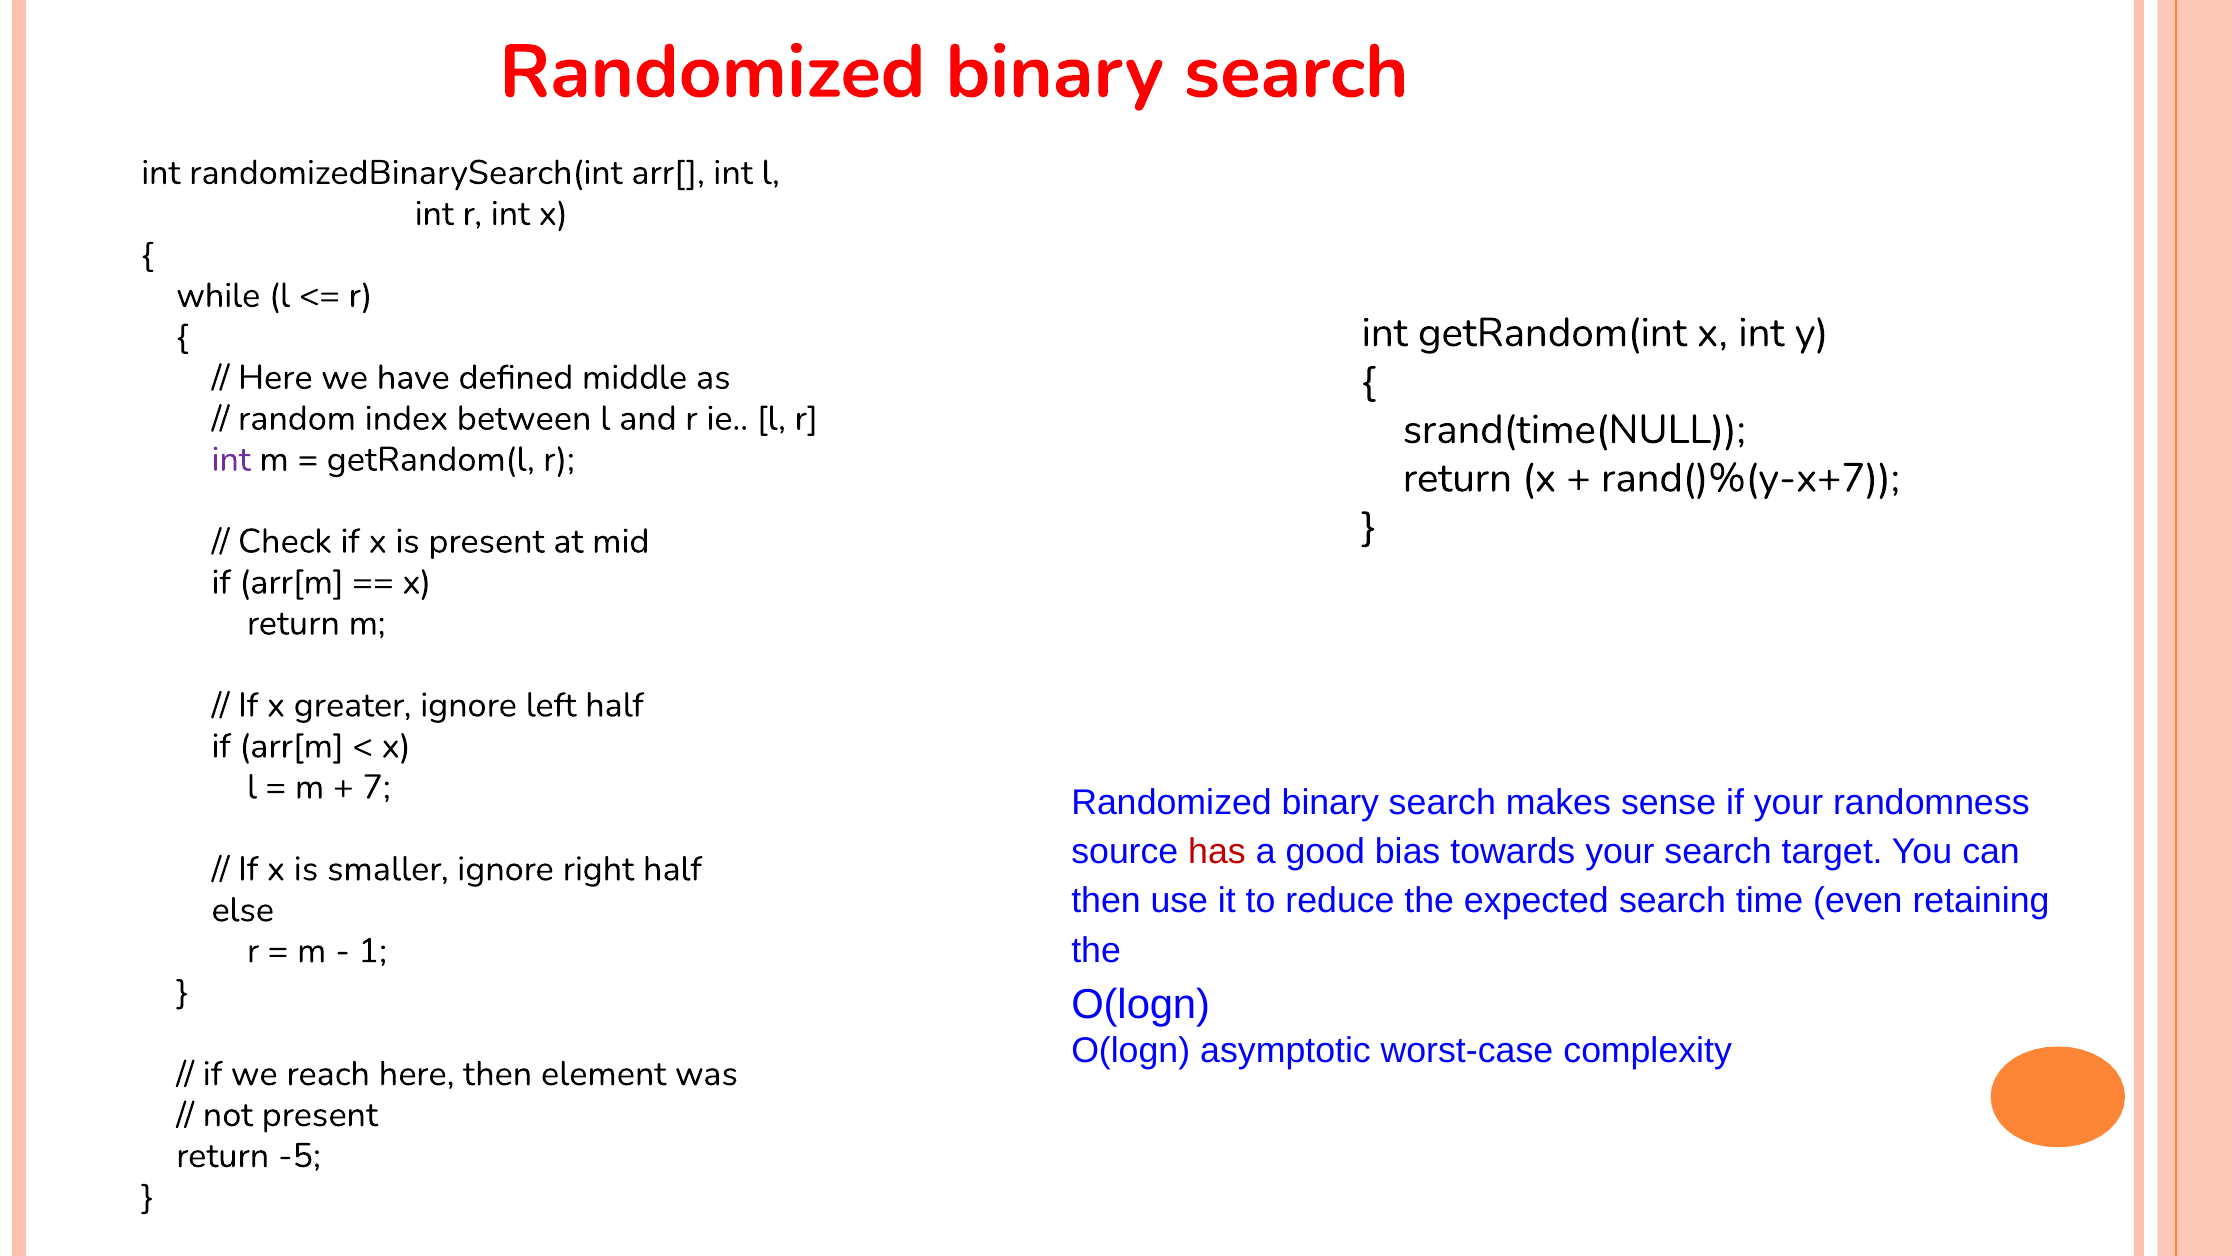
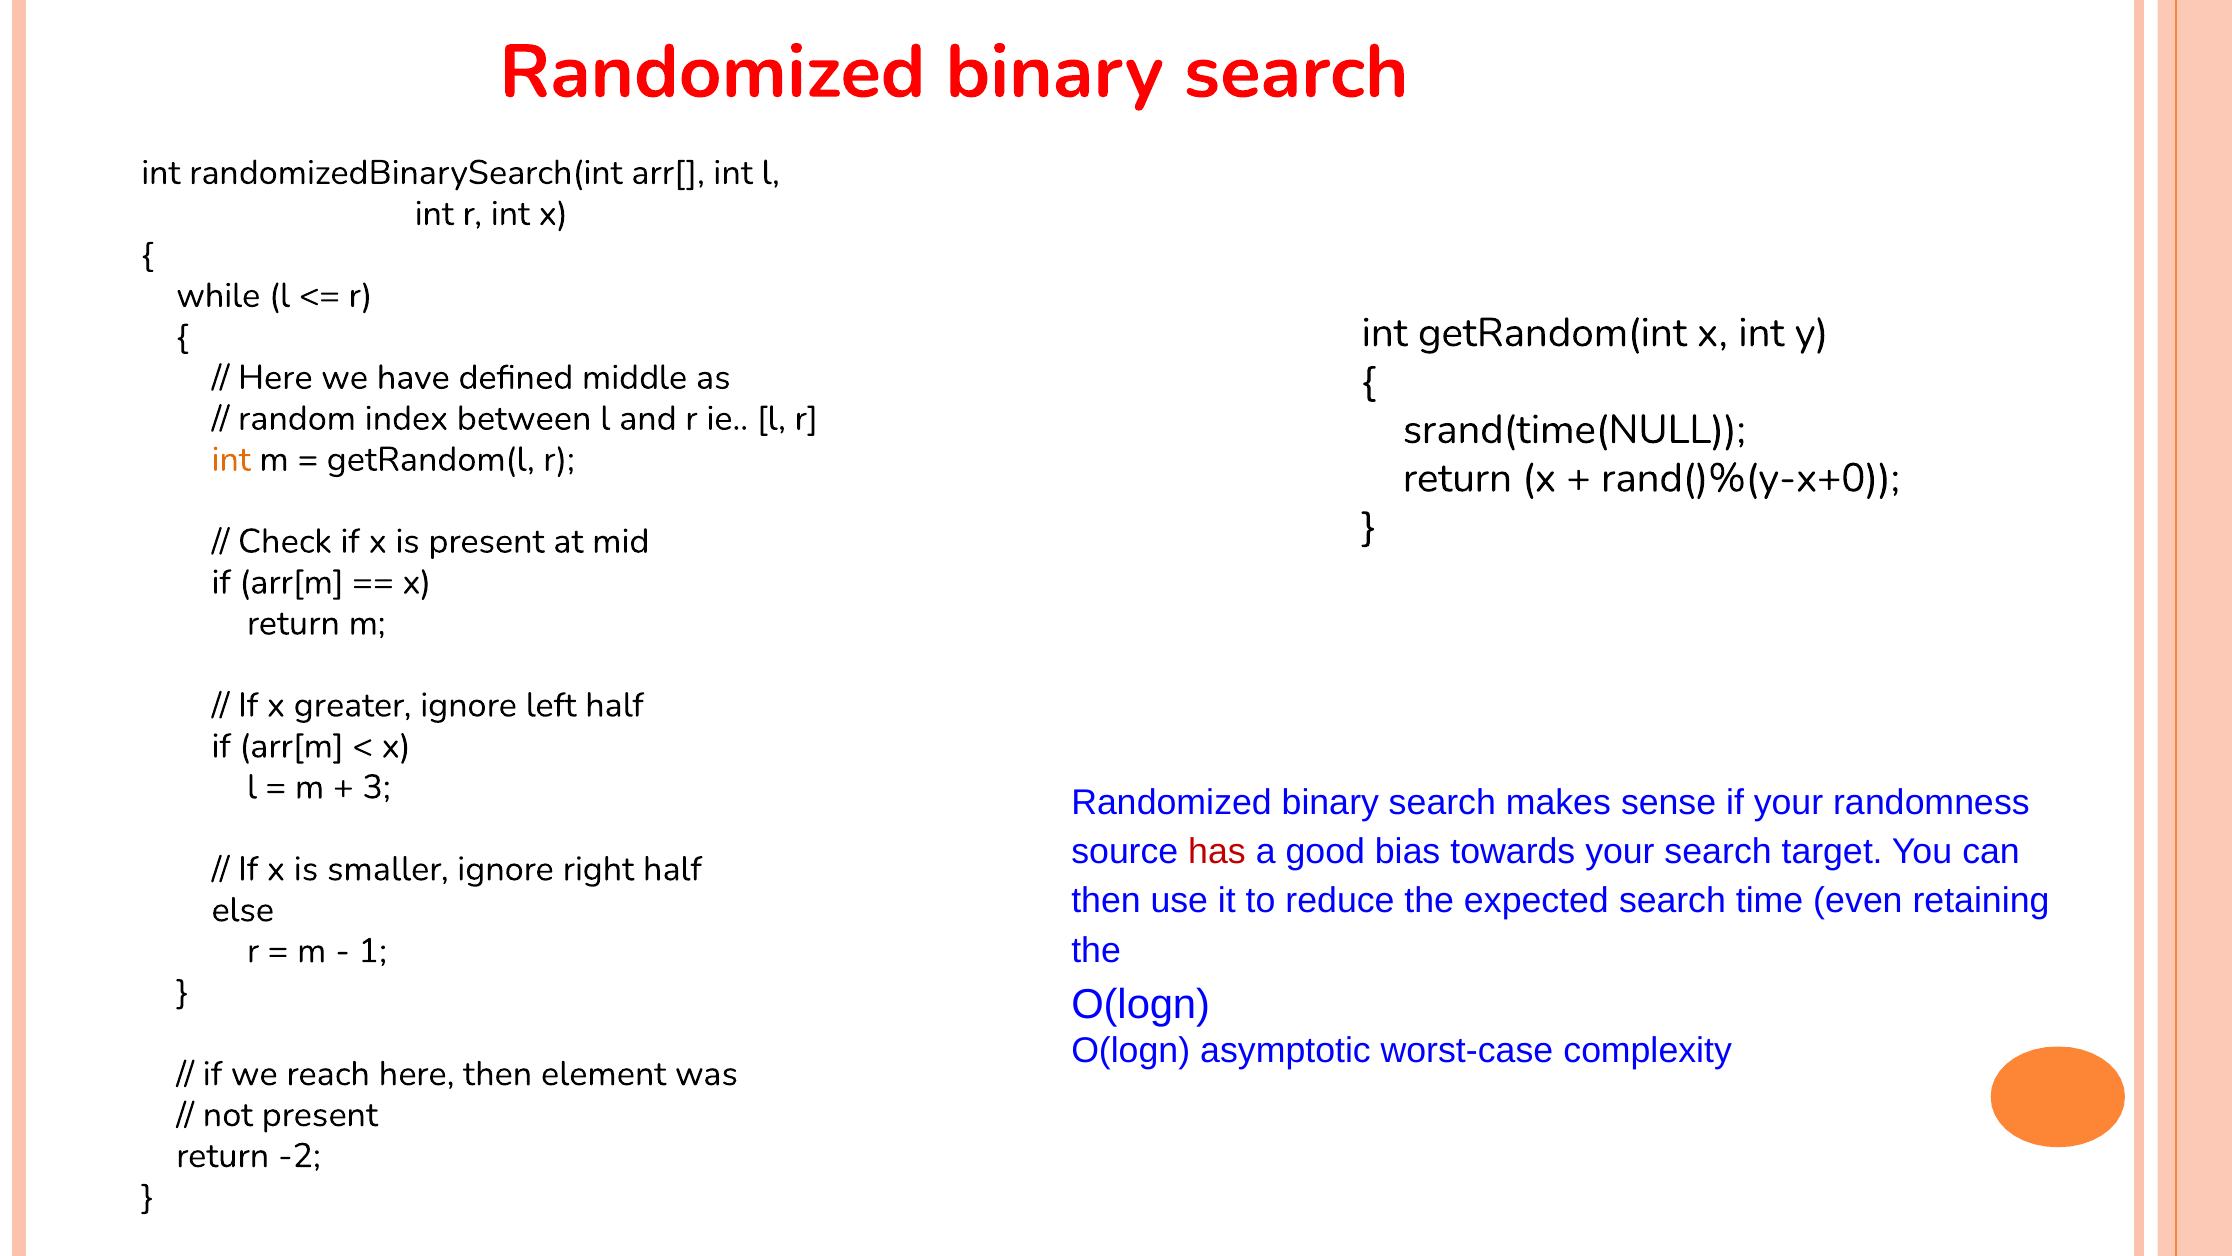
int at (231, 459) colour: purple -> orange
rand()%(y-x+7: rand()%(y-x+7 -> rand()%(y-x+0
7: 7 -> 3
-5: -5 -> -2
